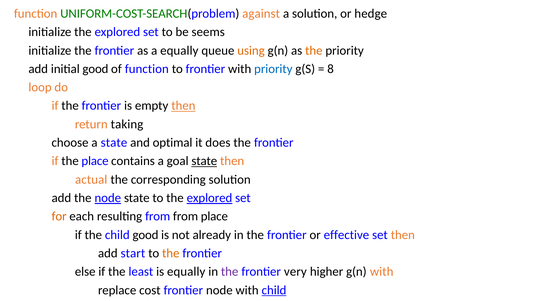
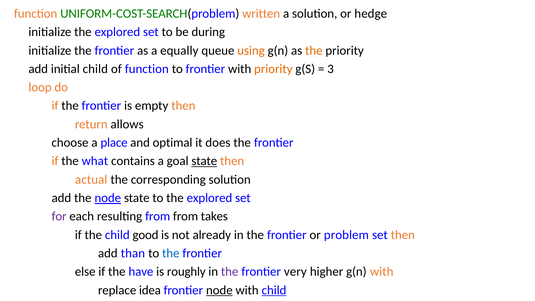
against: against -> written
seems: seems -> during
initial good: good -> child
priority at (273, 69) colour: blue -> orange
8: 8 -> 3
then at (183, 106) underline: present -> none
taking: taking -> allows
a state: state -> place
the place: place -> what
explored at (209, 198) underline: present -> none
for colour: orange -> purple
from place: place -> takes
effective: effective -> problem
start: start -> than
the at (171, 253) colour: orange -> blue
least: least -> have
is equally: equally -> roughly
cost: cost -> idea
node at (219, 290) underline: none -> present
